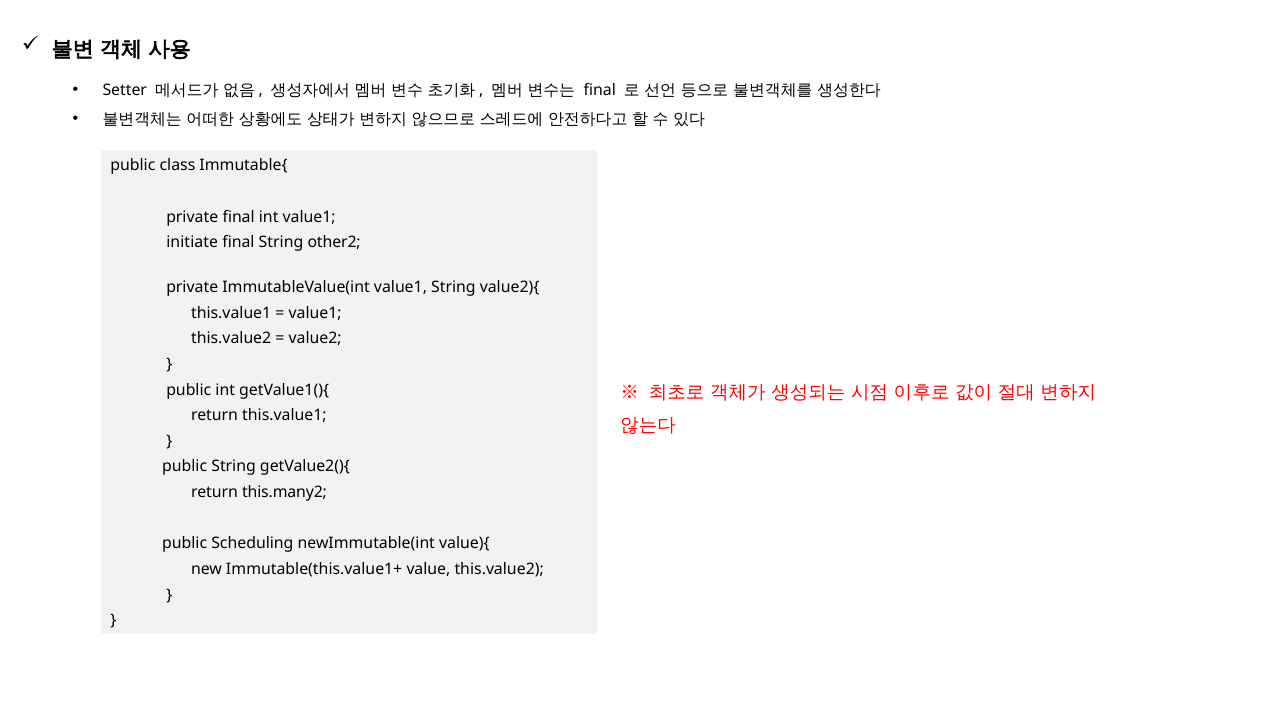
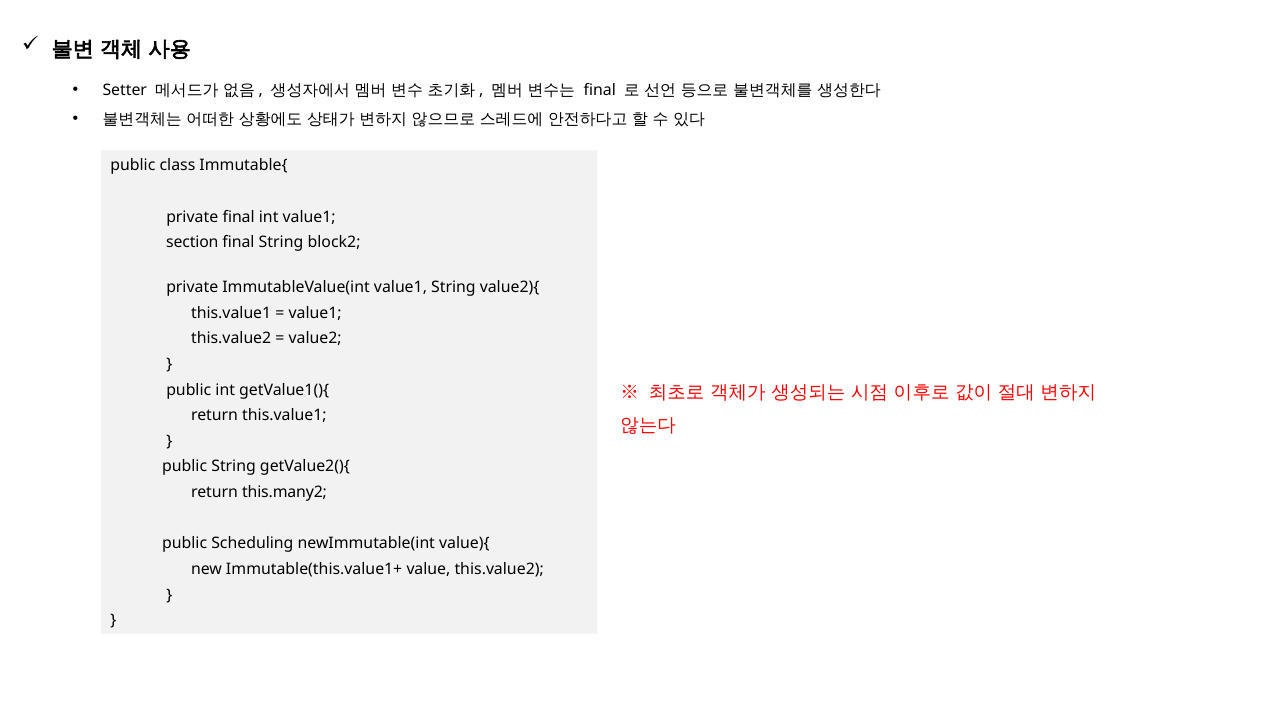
initiate: initiate -> section
other2: other2 -> block2
